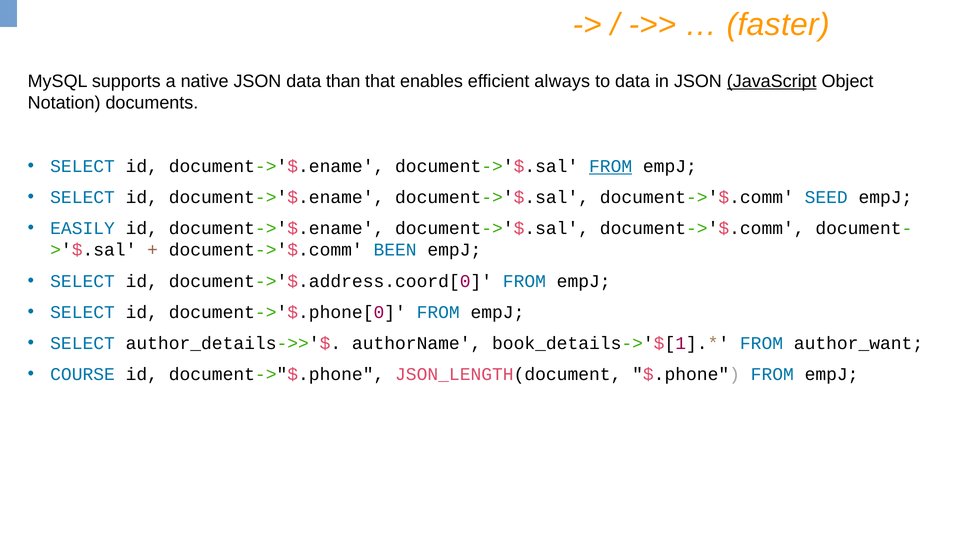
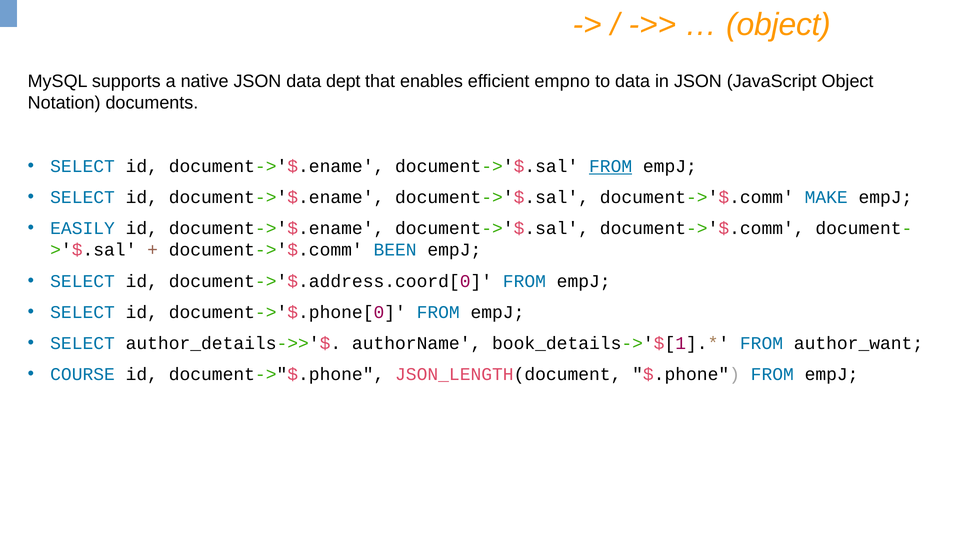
faster at (778, 25): faster -> object
than: than -> dept
always: always -> empno
JavaScript underline: present -> none
SEED: SEED -> MAKE
